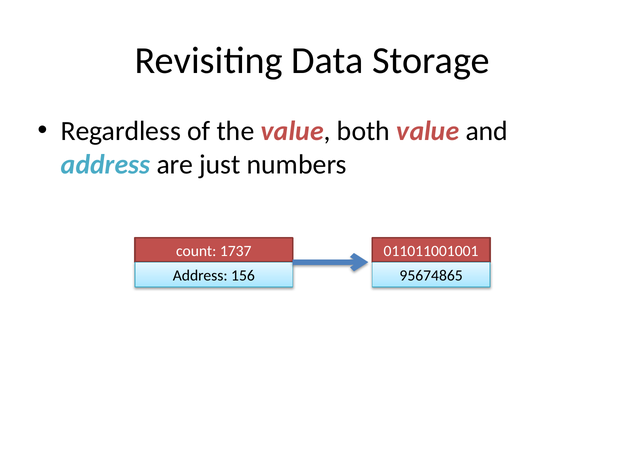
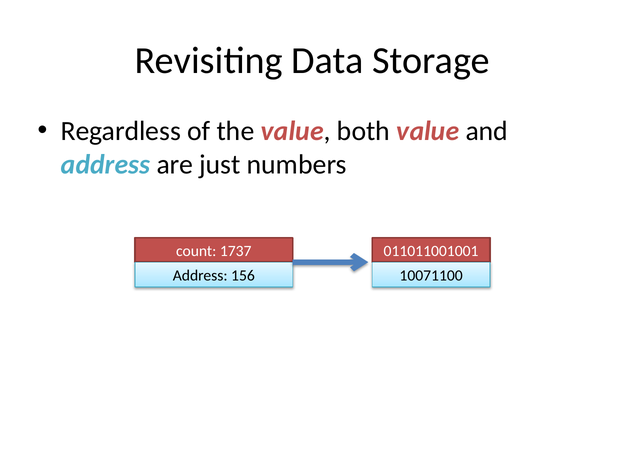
95674865: 95674865 -> 10071100
